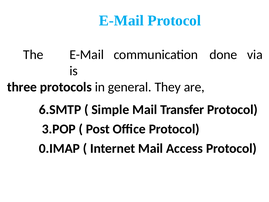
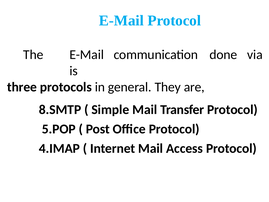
6.SMTP: 6.SMTP -> 8.SMTP
3.POP: 3.POP -> 5.POP
0.IMAP: 0.IMAP -> 4.IMAP
